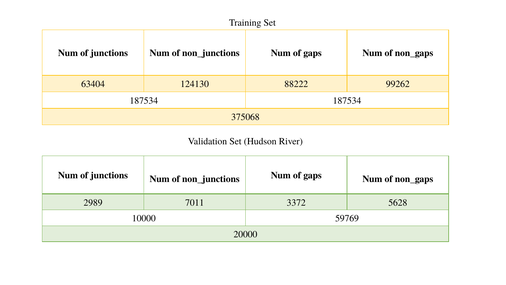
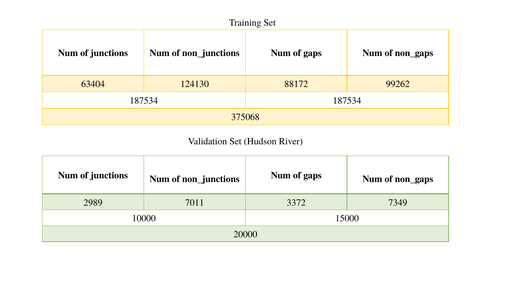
88222: 88222 -> 88172
5628: 5628 -> 7349
59769: 59769 -> 15000
